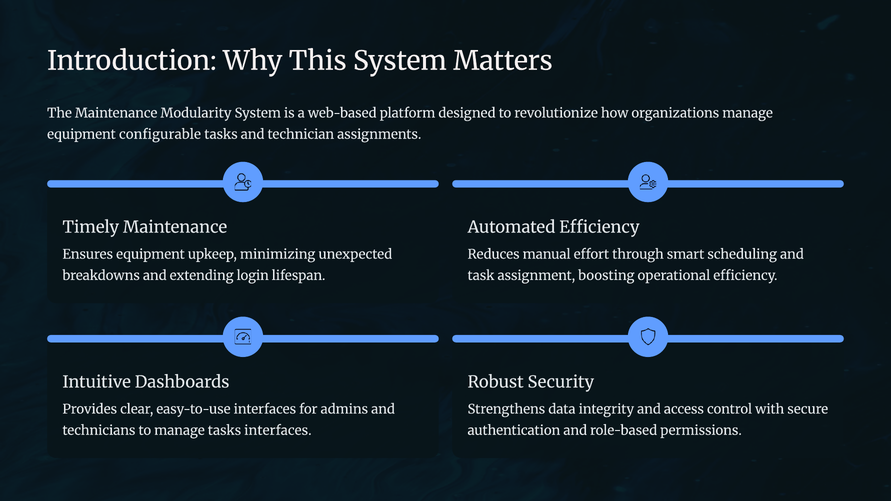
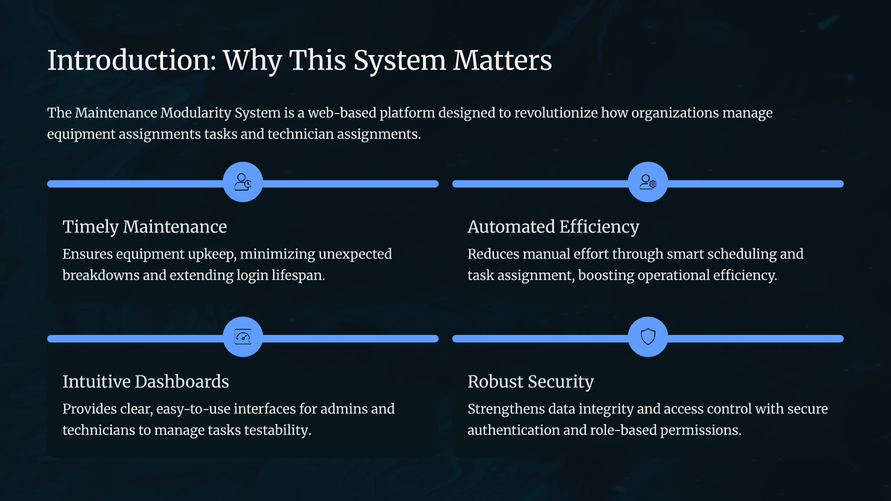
equipment configurable: configurable -> assignments
tasks interfaces: interfaces -> testability
